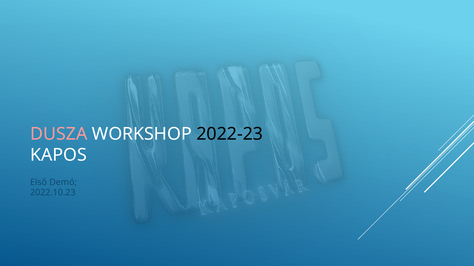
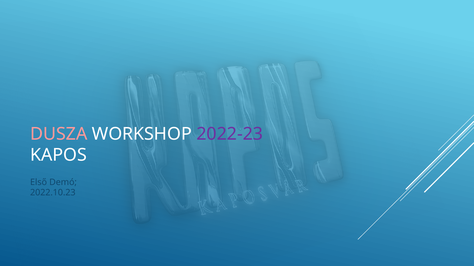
2022-23 colour: black -> purple
